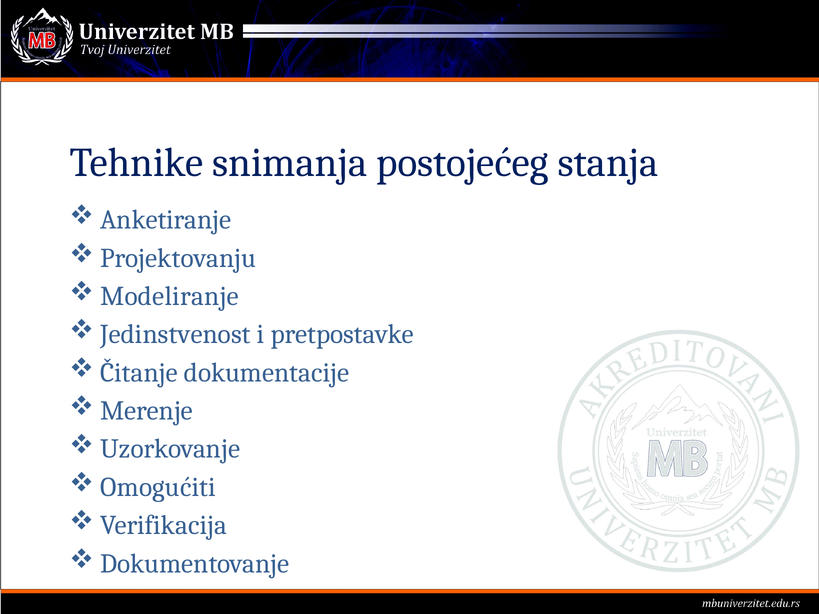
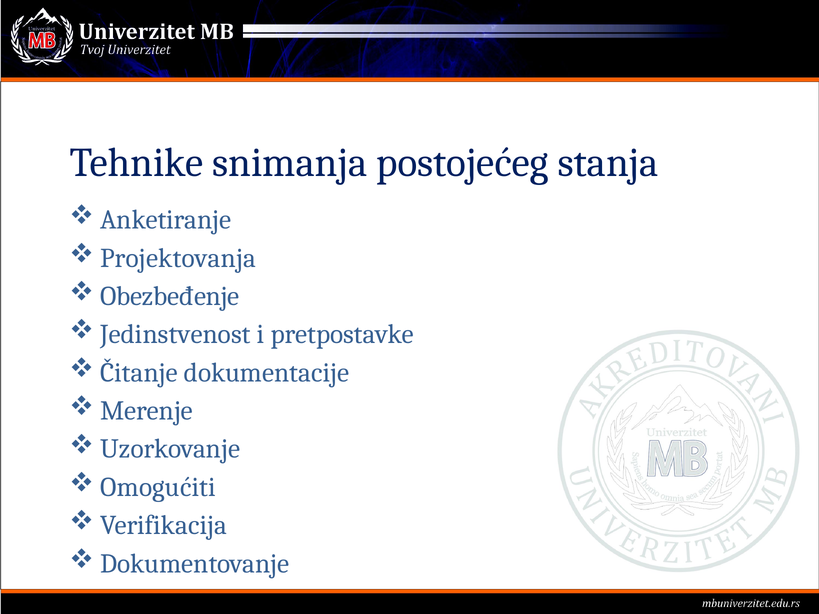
Projektovanju: Projektovanju -> Projektovanja
Modeliranje: Modeliranje -> Obezbeđenje
